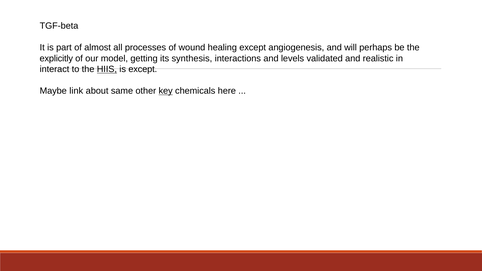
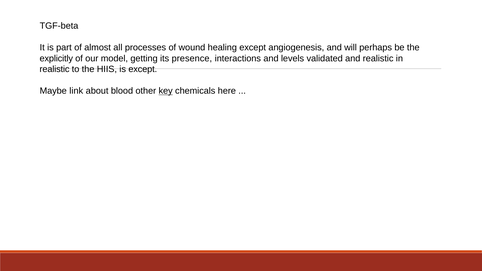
synthesis: synthesis -> presence
interact at (54, 69): interact -> realistic
HIIS underline: present -> none
same: same -> blood
